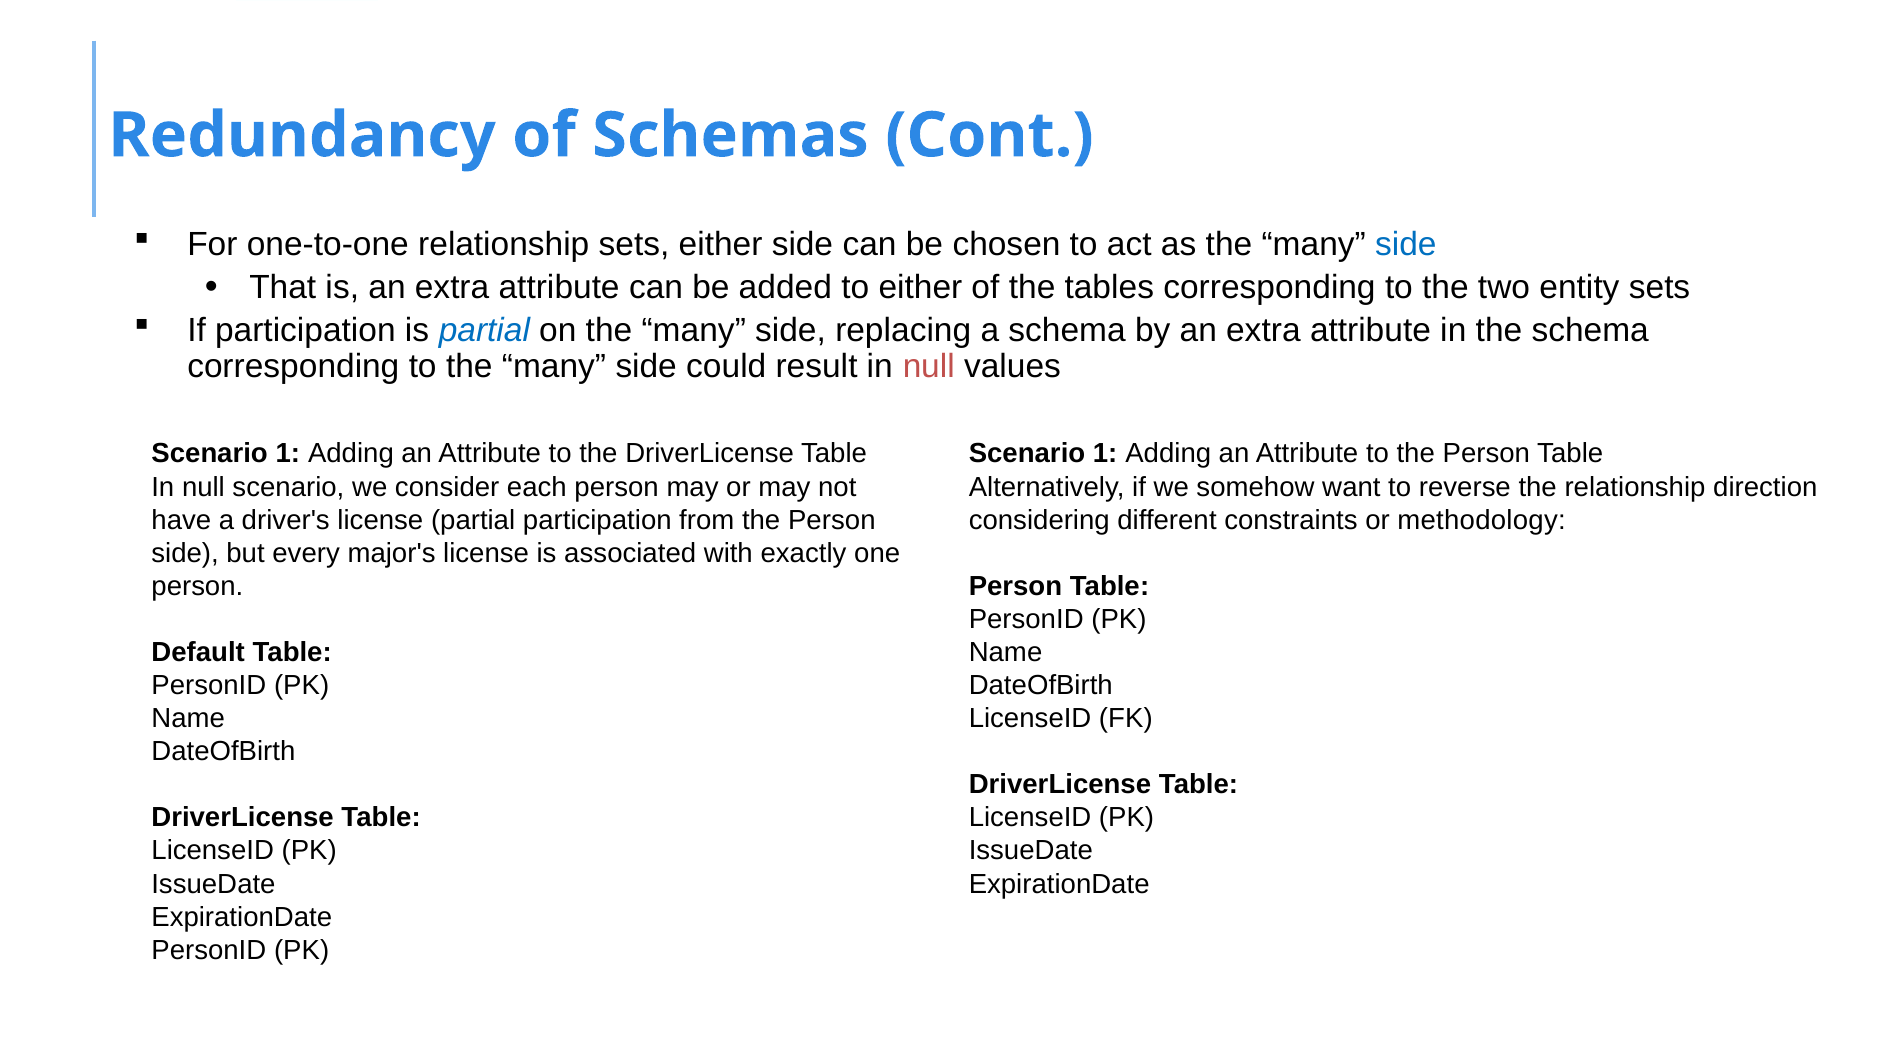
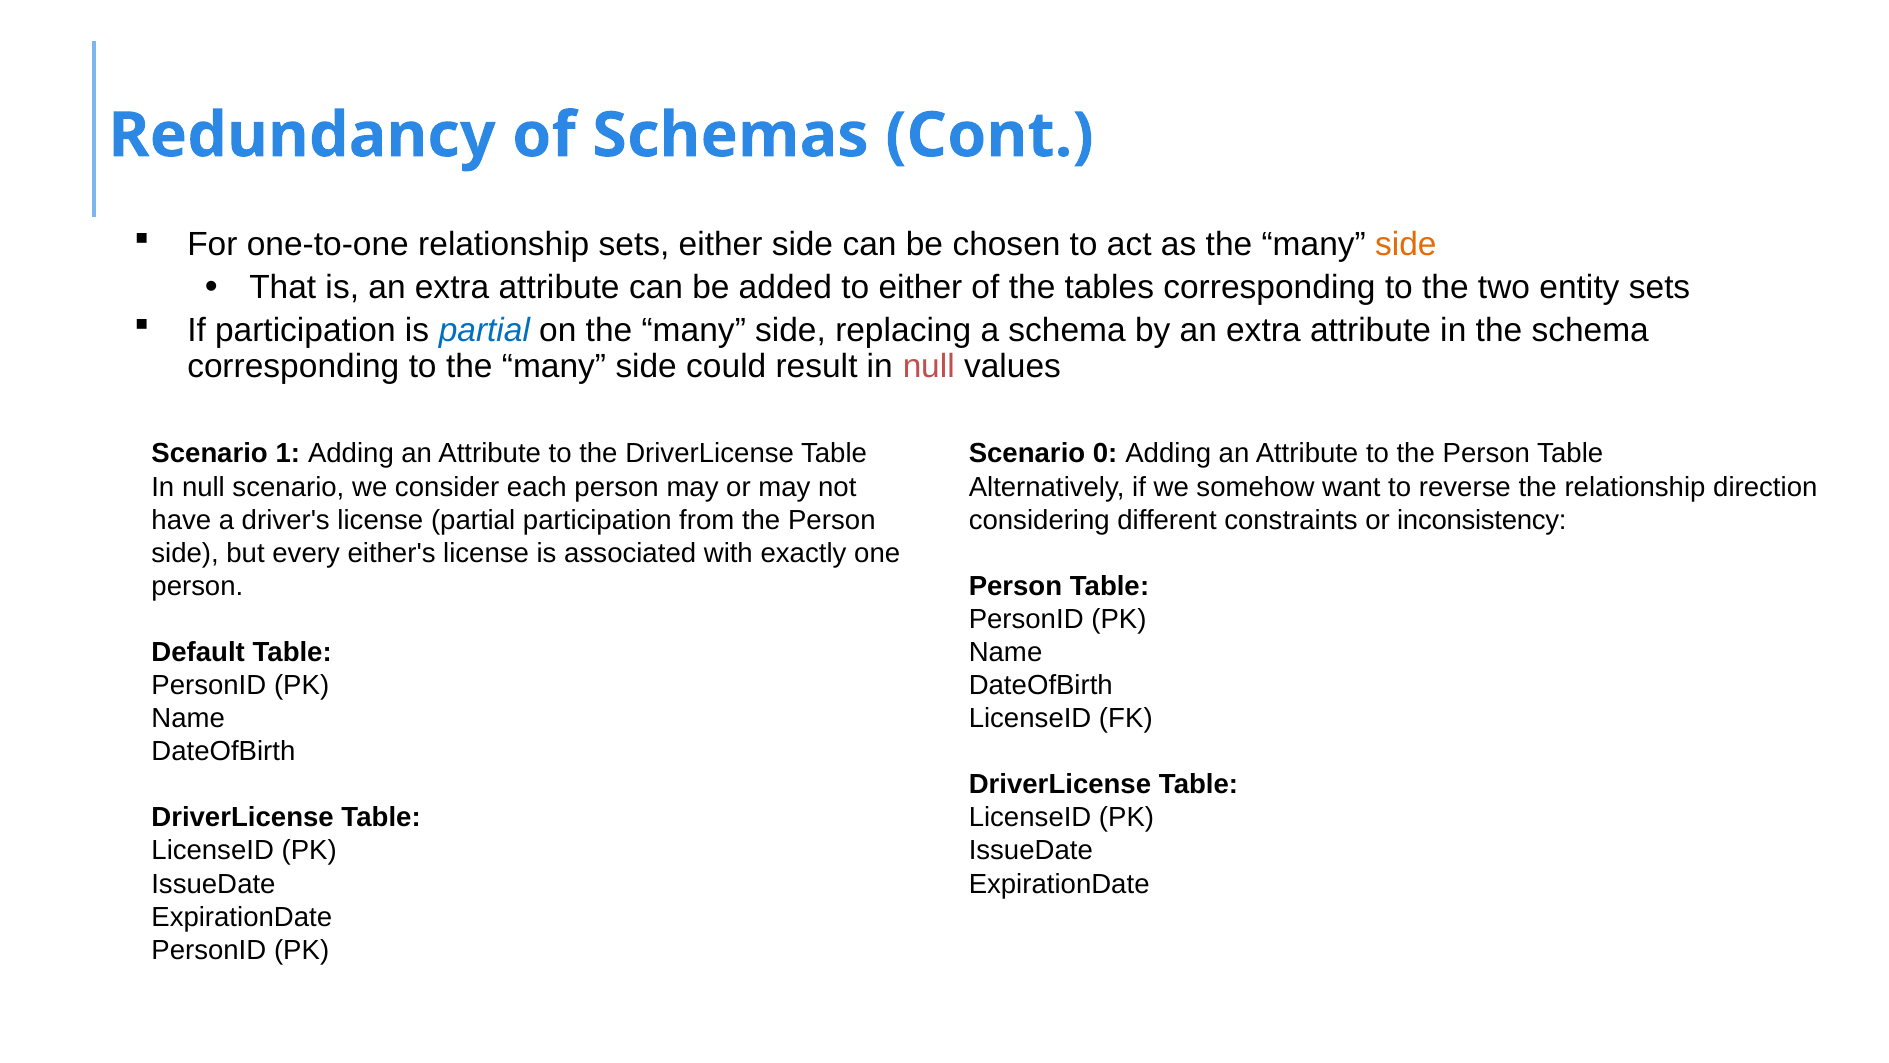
side at (1406, 245) colour: blue -> orange
1 at (1105, 454): 1 -> 0
methodology: methodology -> inconsistency
major's: major's -> either's
